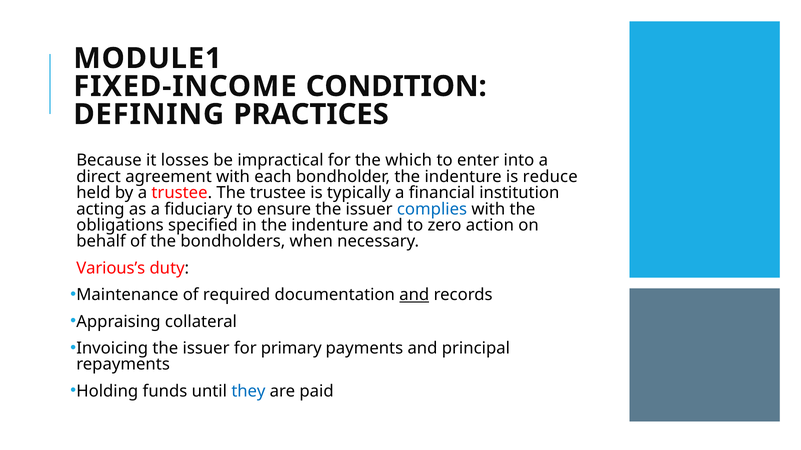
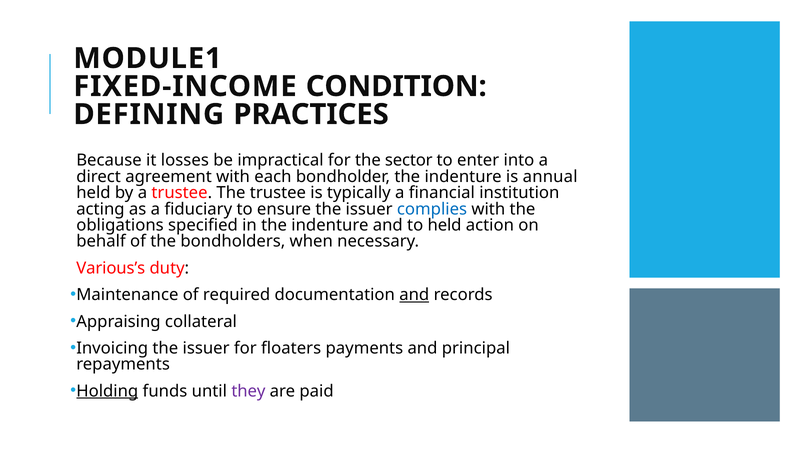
which: which -> sector
reduce: reduce -> annual
to zero: zero -> held
primary: primary -> floaters
Holding underline: none -> present
they colour: blue -> purple
